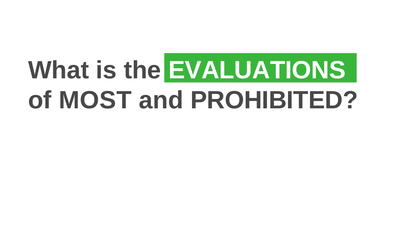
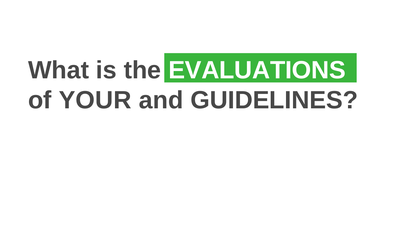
MOST: MOST -> YOUR
PROHIBITED: PROHIBITED -> GUIDELINES
